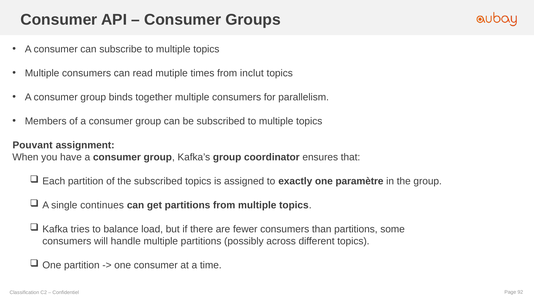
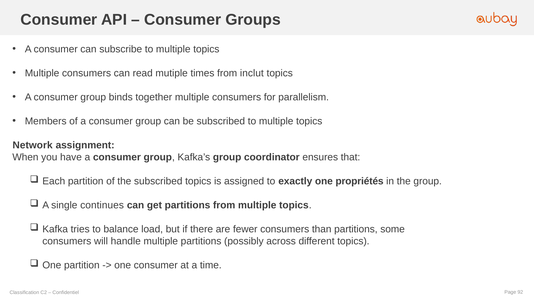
Pouvant: Pouvant -> Network
paramètre: paramètre -> propriétés
